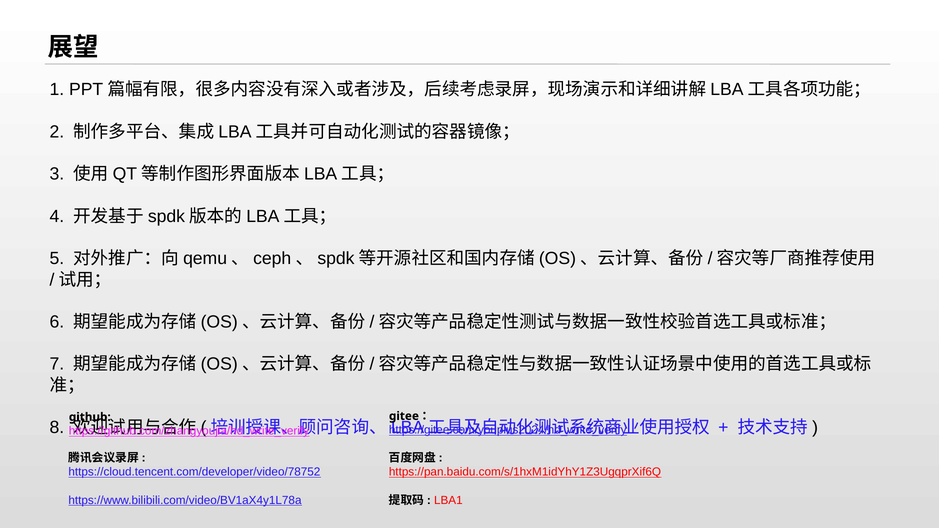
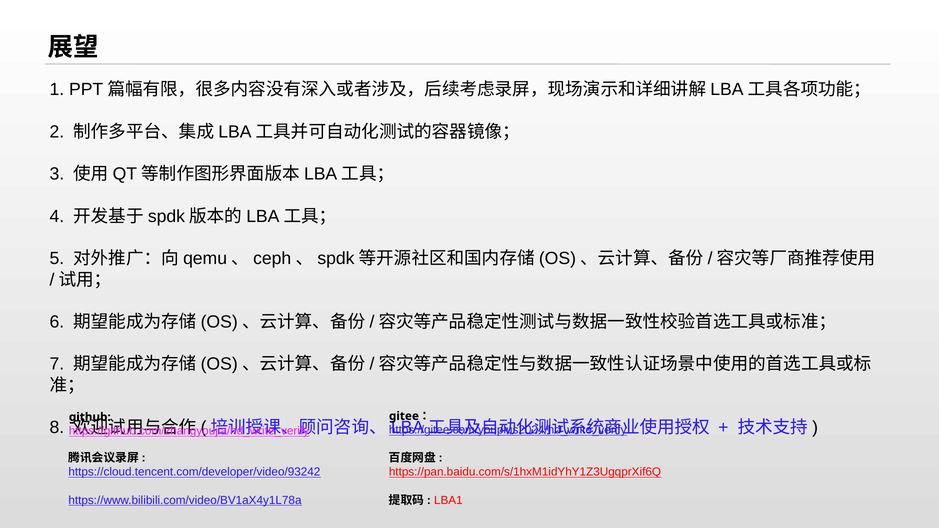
https://cloud.tencent.com/developer/video/78752: https://cloud.tencent.com/developer/video/78752 -> https://cloud.tencent.com/developer/video/93242
